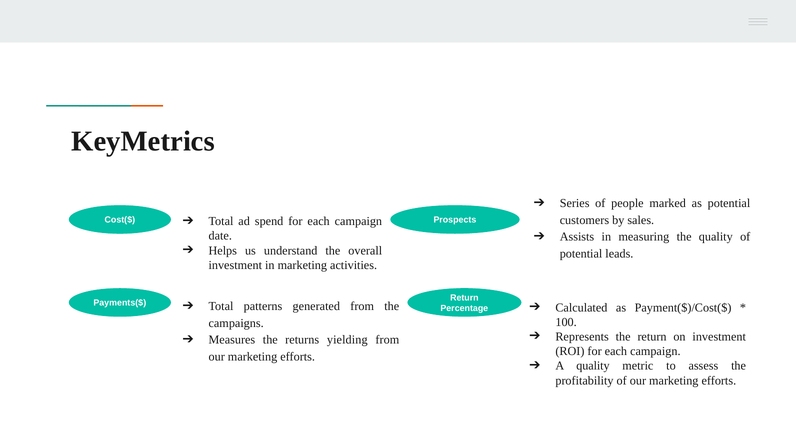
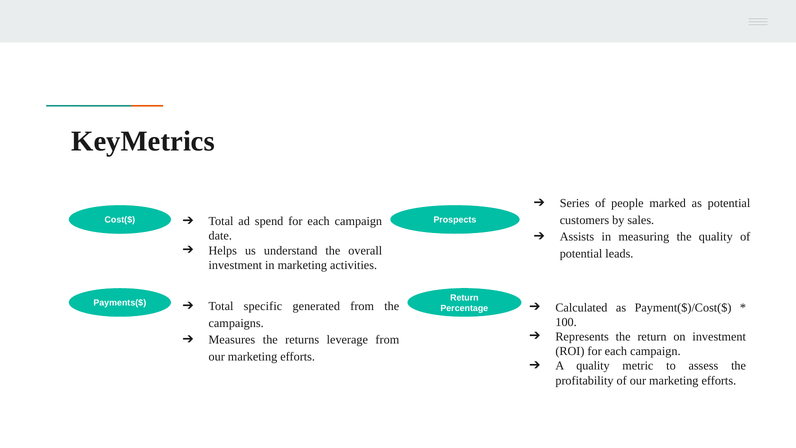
patterns: patterns -> specific
yielding: yielding -> leverage
